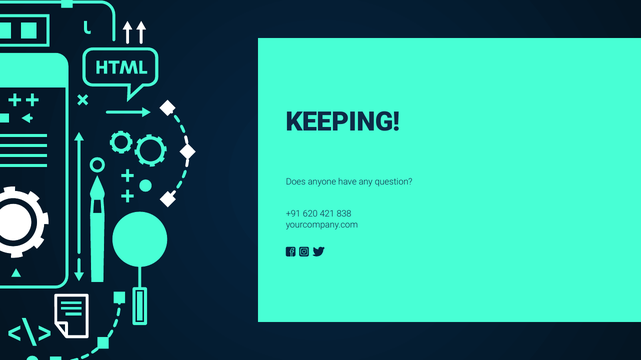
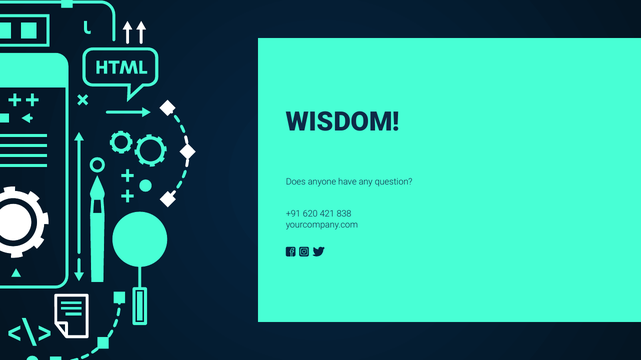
KEEPING: KEEPING -> WISDOM
